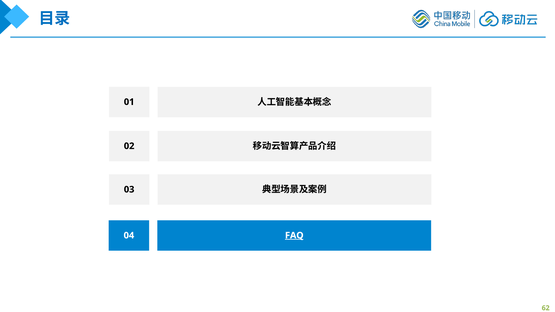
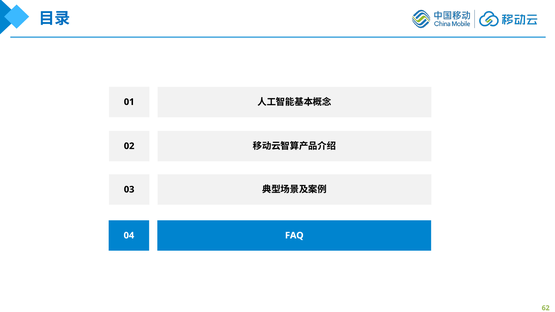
FAQ underline: present -> none
